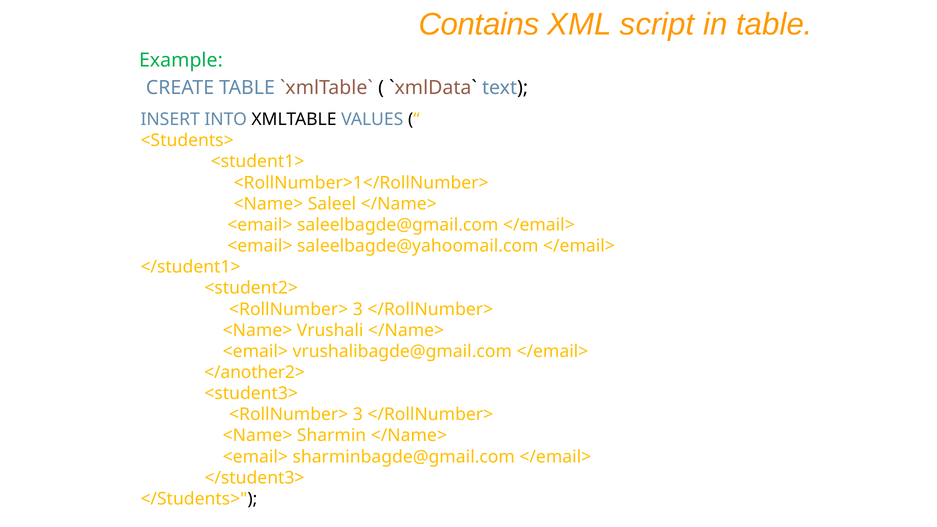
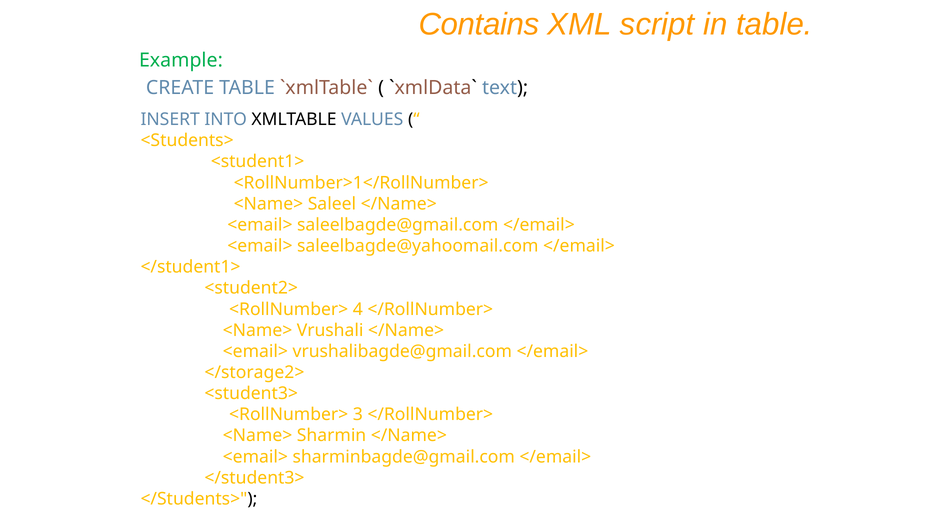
3 at (358, 309): 3 -> 4
</another2>: </another2> -> </storage2>
